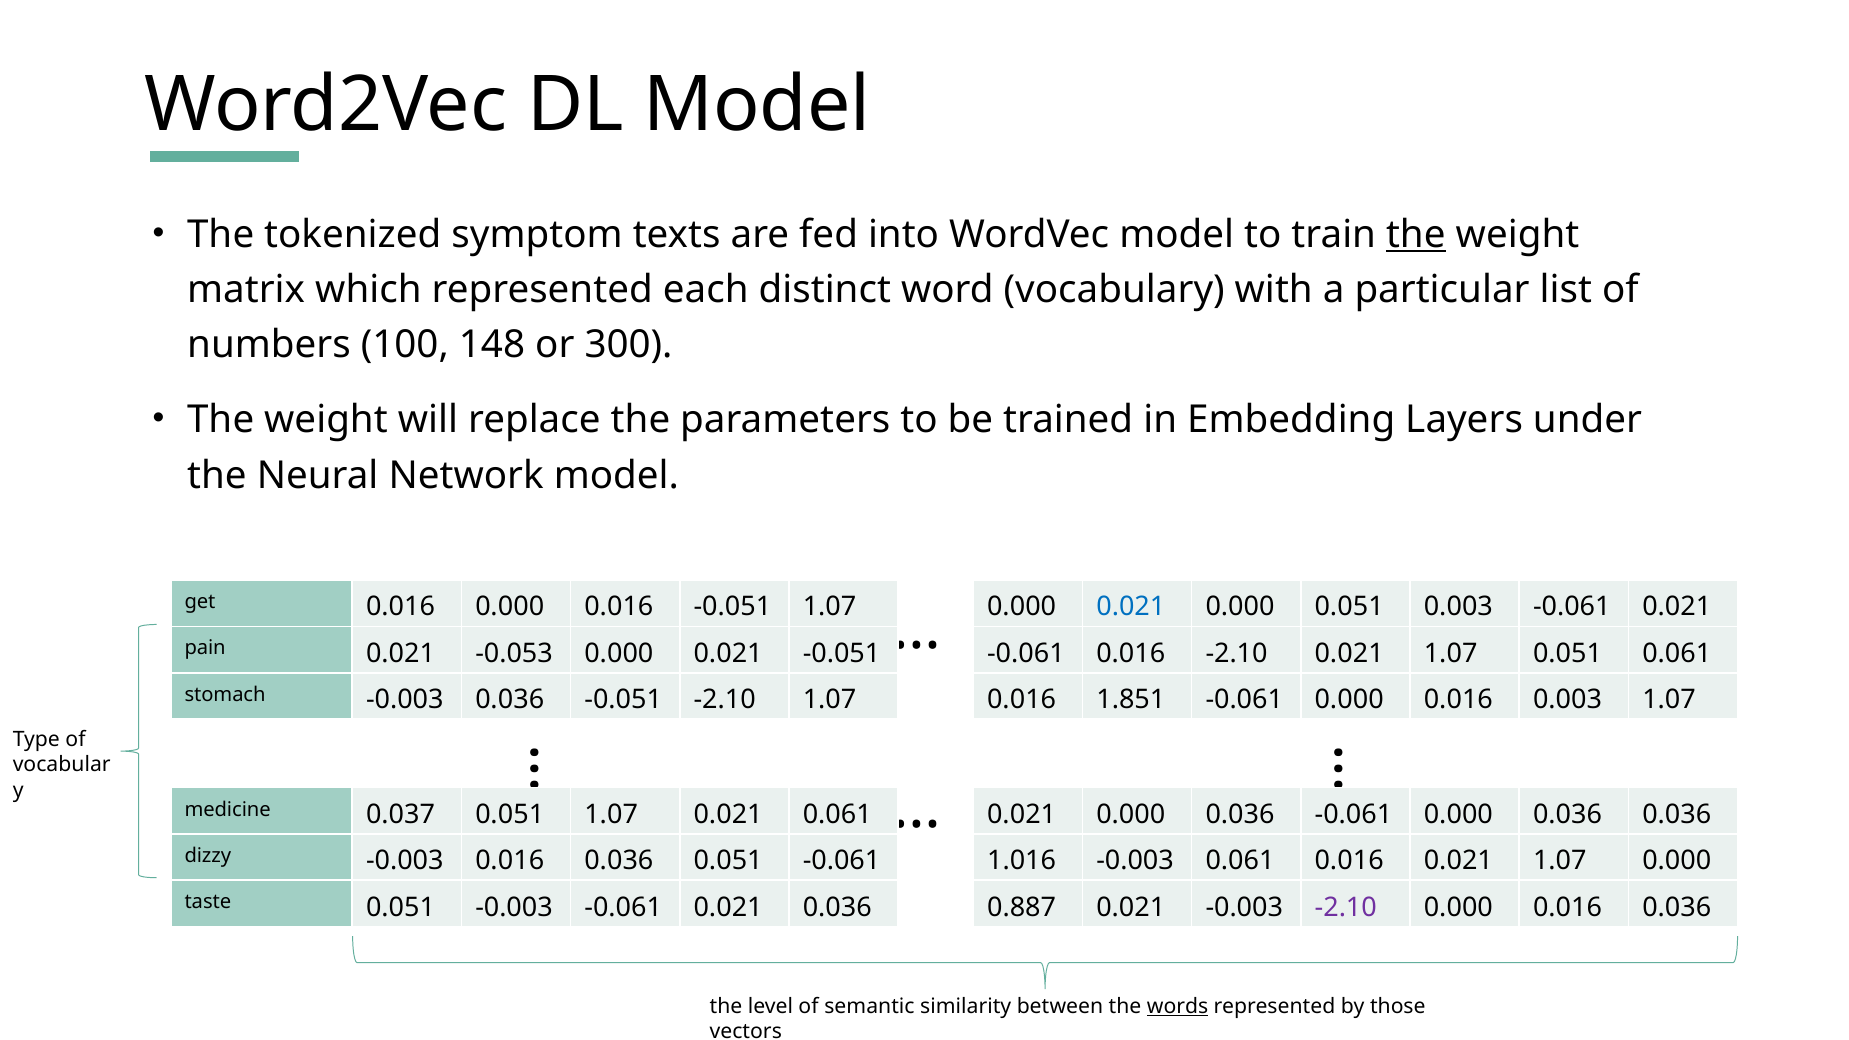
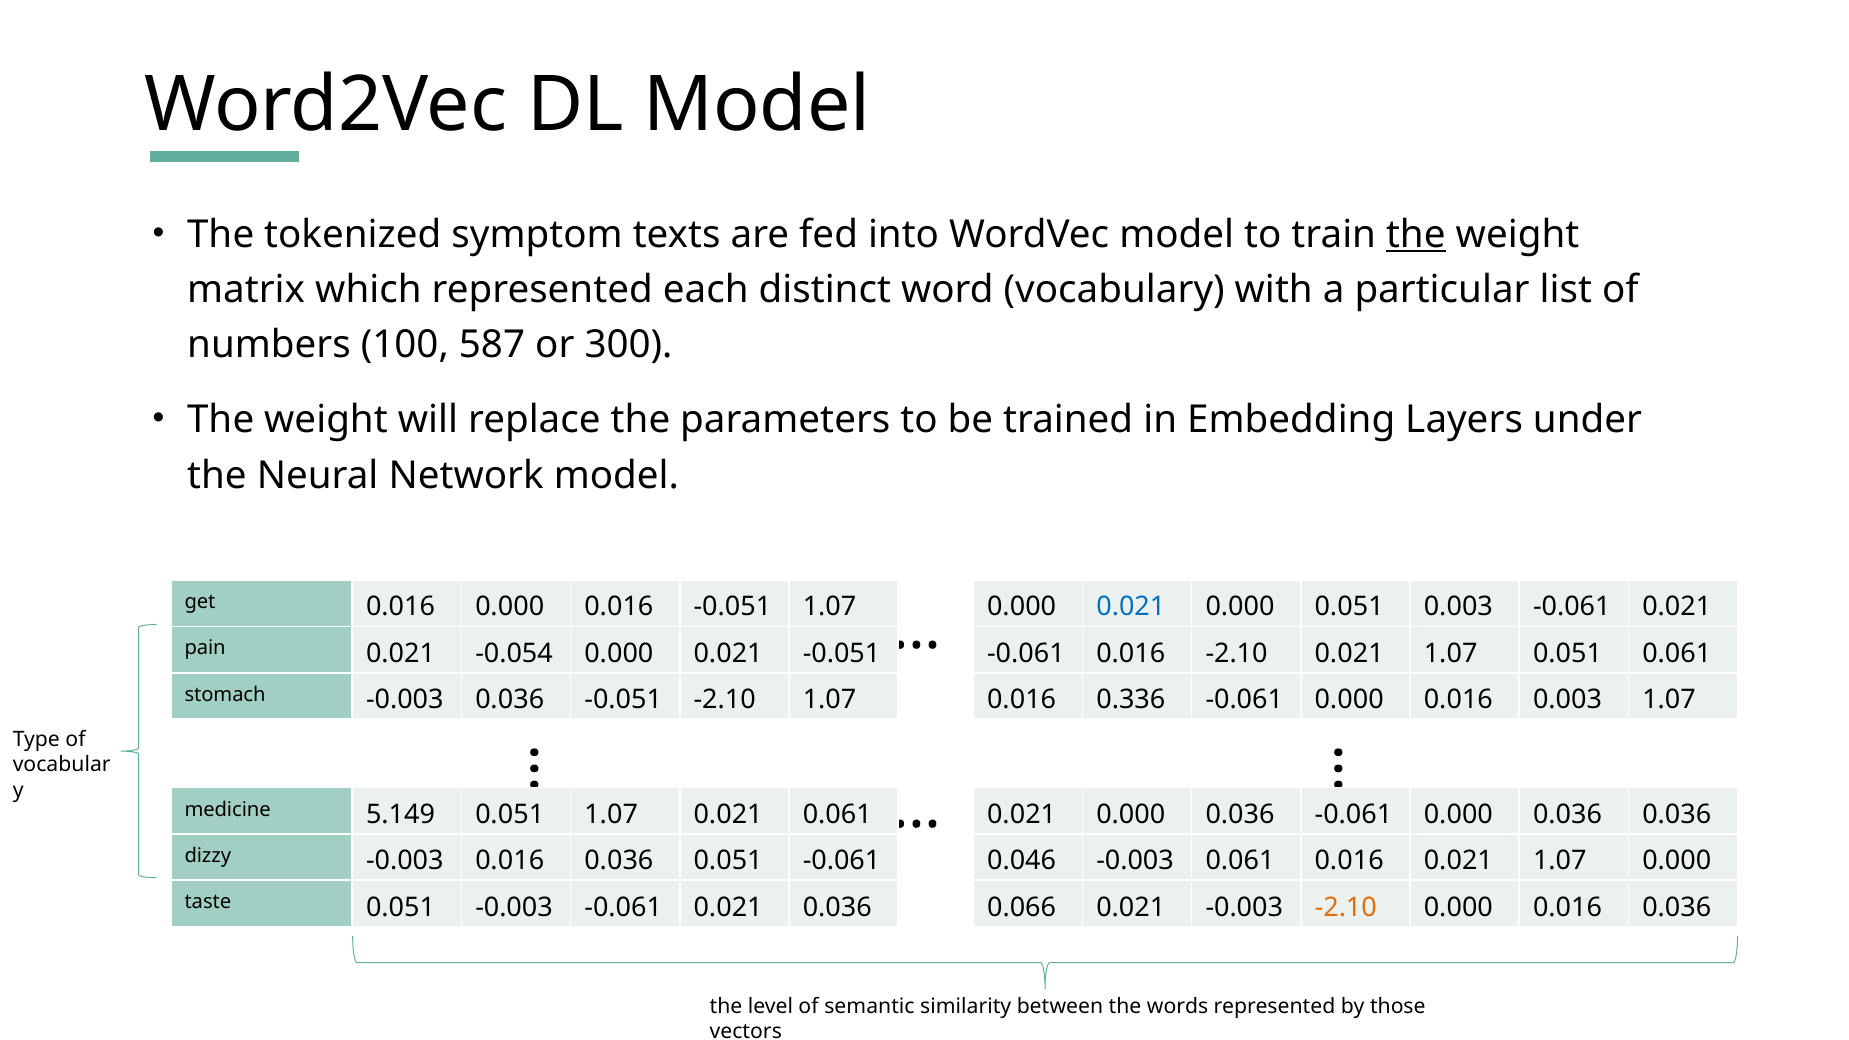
148: 148 -> 587
-0.053: -0.053 -> -0.054
1.851: 1.851 -> 0.336
0.037: 0.037 -> 5.149
1.016: 1.016 -> 0.046
0.887: 0.887 -> 0.066
-2.10 at (1346, 907) colour: purple -> orange
words underline: present -> none
